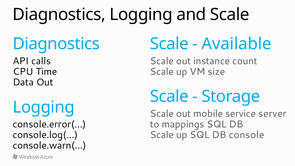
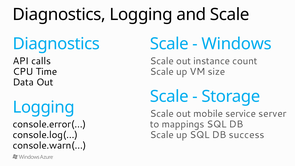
Available: Available -> Windows
console: console -> success
